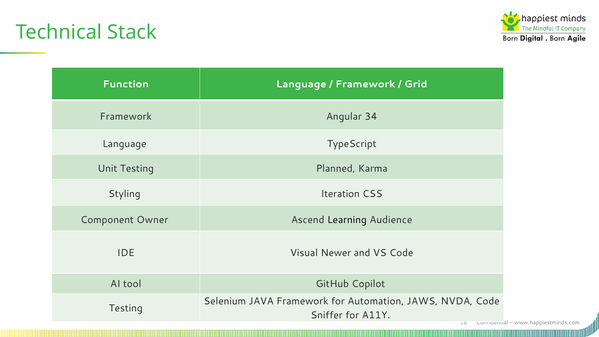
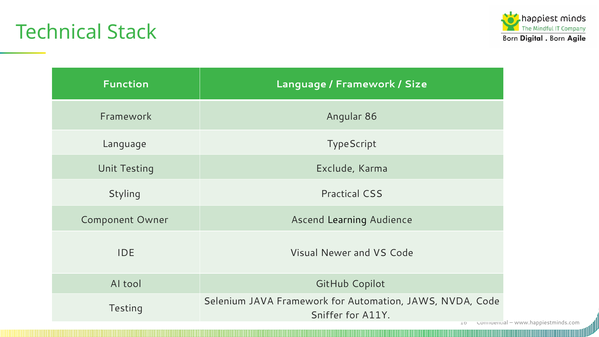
Grid: Grid -> Size
34: 34 -> 86
Planned: Planned -> Exclude
Iteration: Iteration -> Practical
